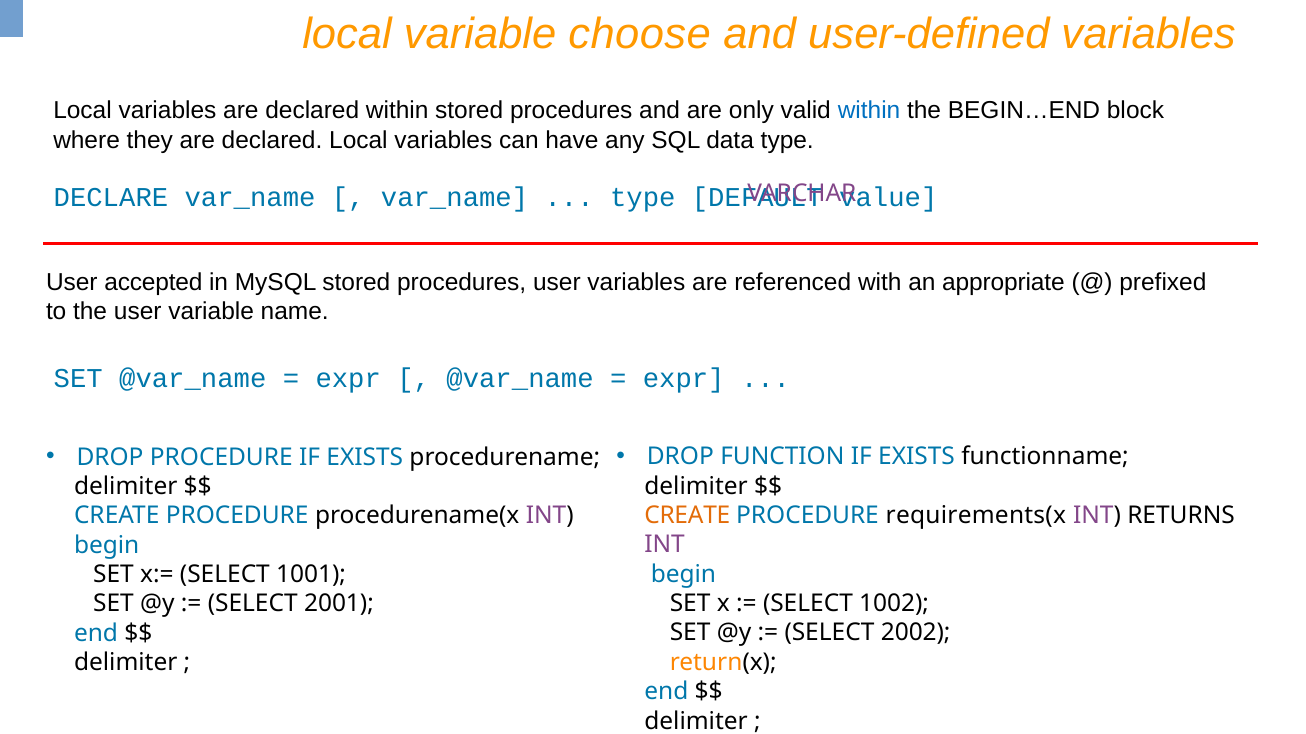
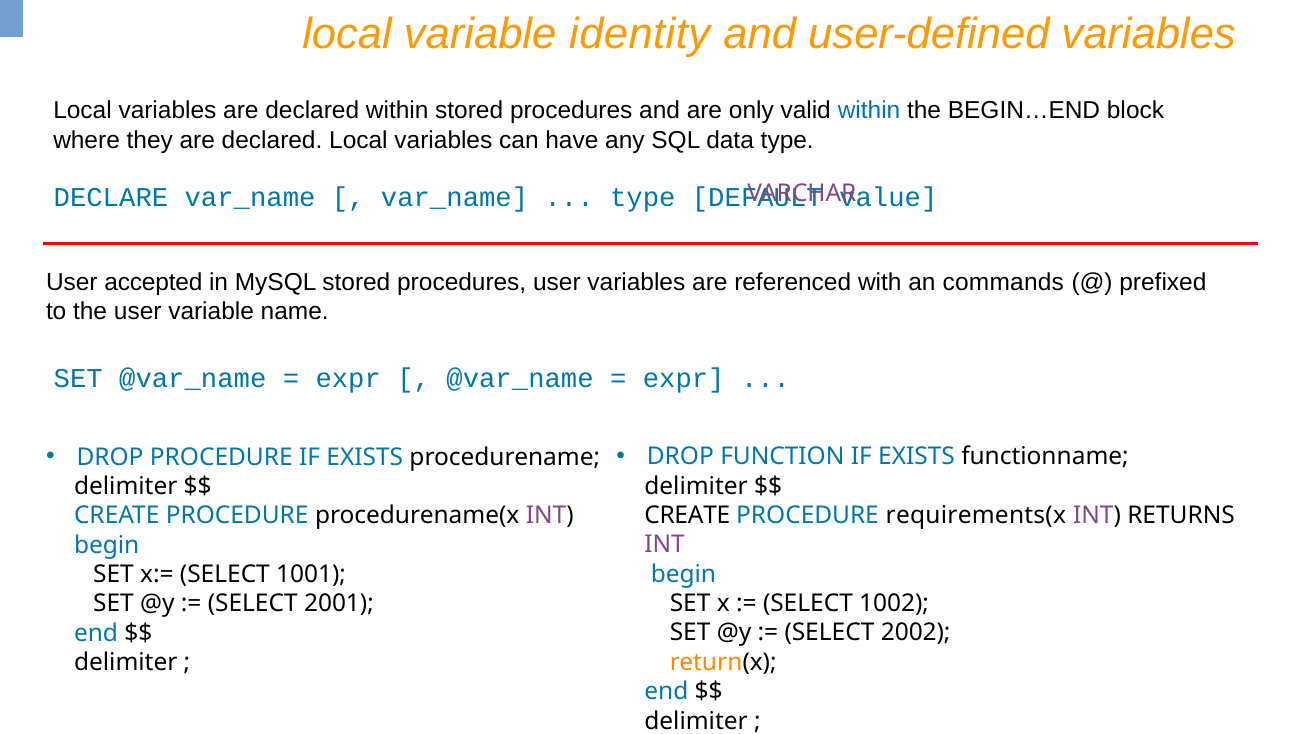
choose: choose -> identity
appropriate: appropriate -> commands
CREATE at (687, 516) colour: orange -> black
